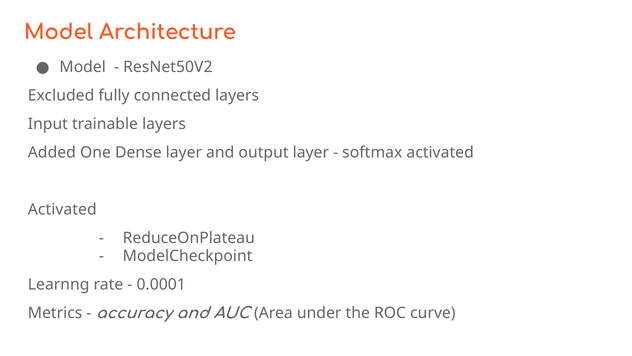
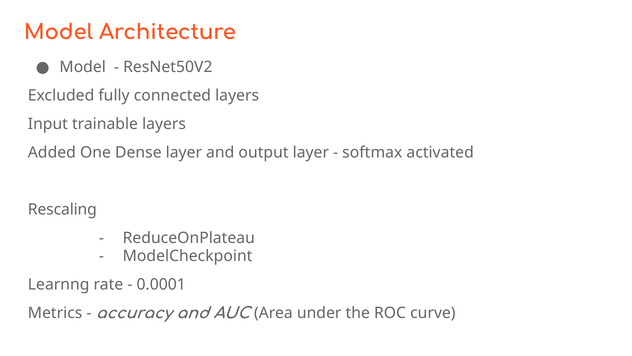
Activated at (62, 209): Activated -> Rescaling
